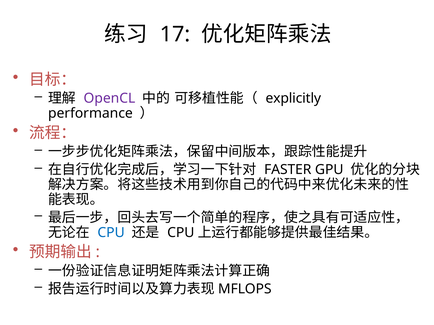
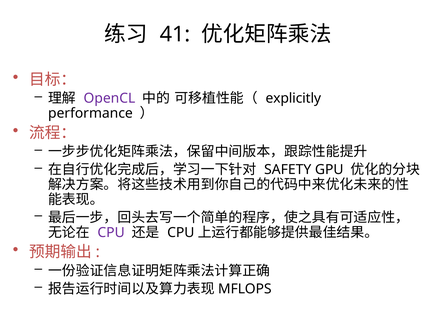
17: 17 -> 41
FASTER: FASTER -> SAFETY
CPU at (111, 233) colour: blue -> purple
